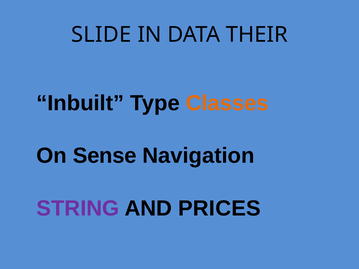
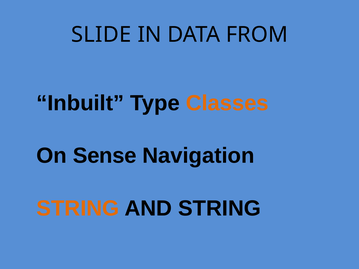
THEIR: THEIR -> FROM
STRING at (78, 208) colour: purple -> orange
AND PRICES: PRICES -> STRING
